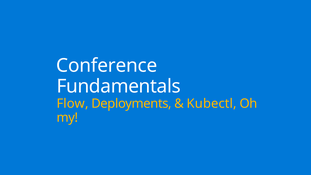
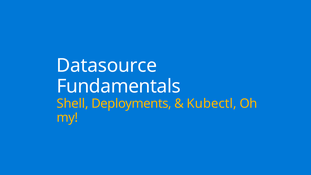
Conference: Conference -> Datasource
Flow: Flow -> Shell
